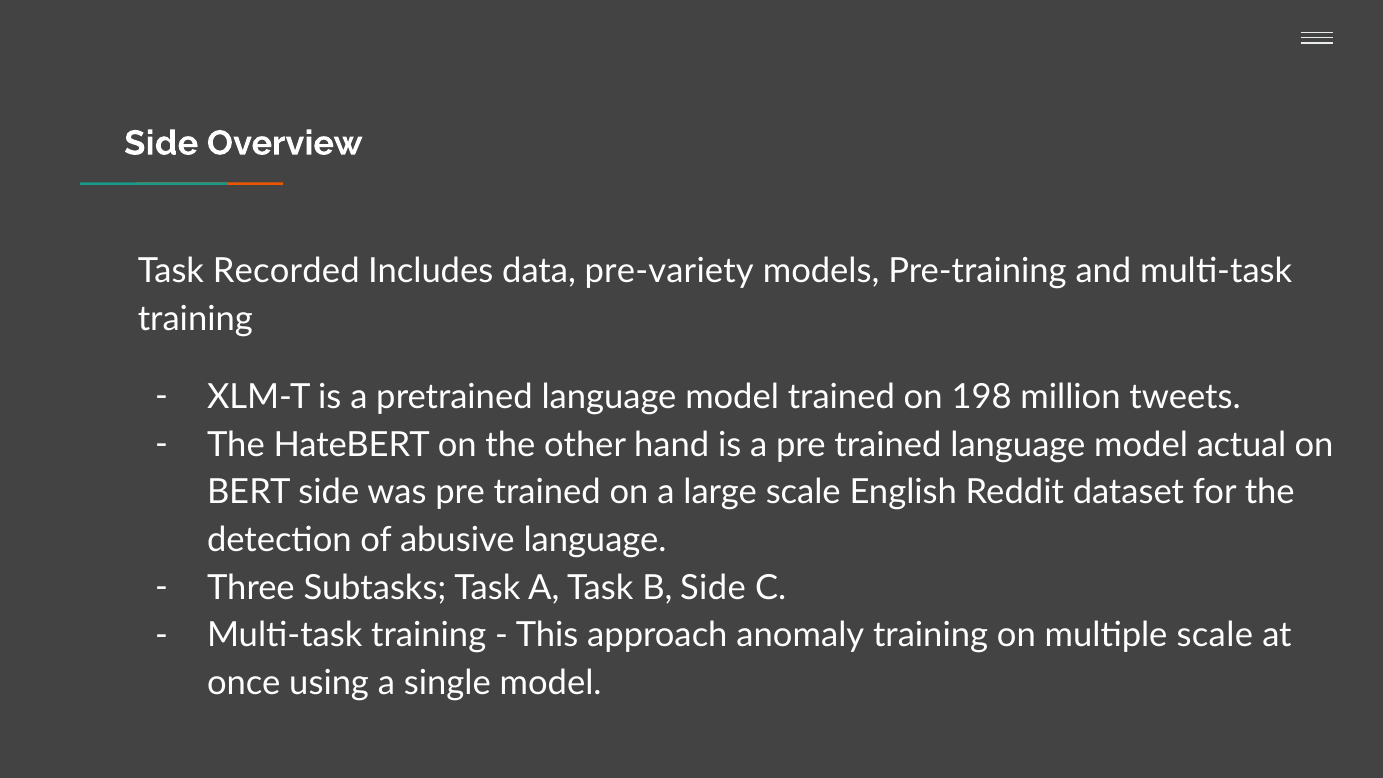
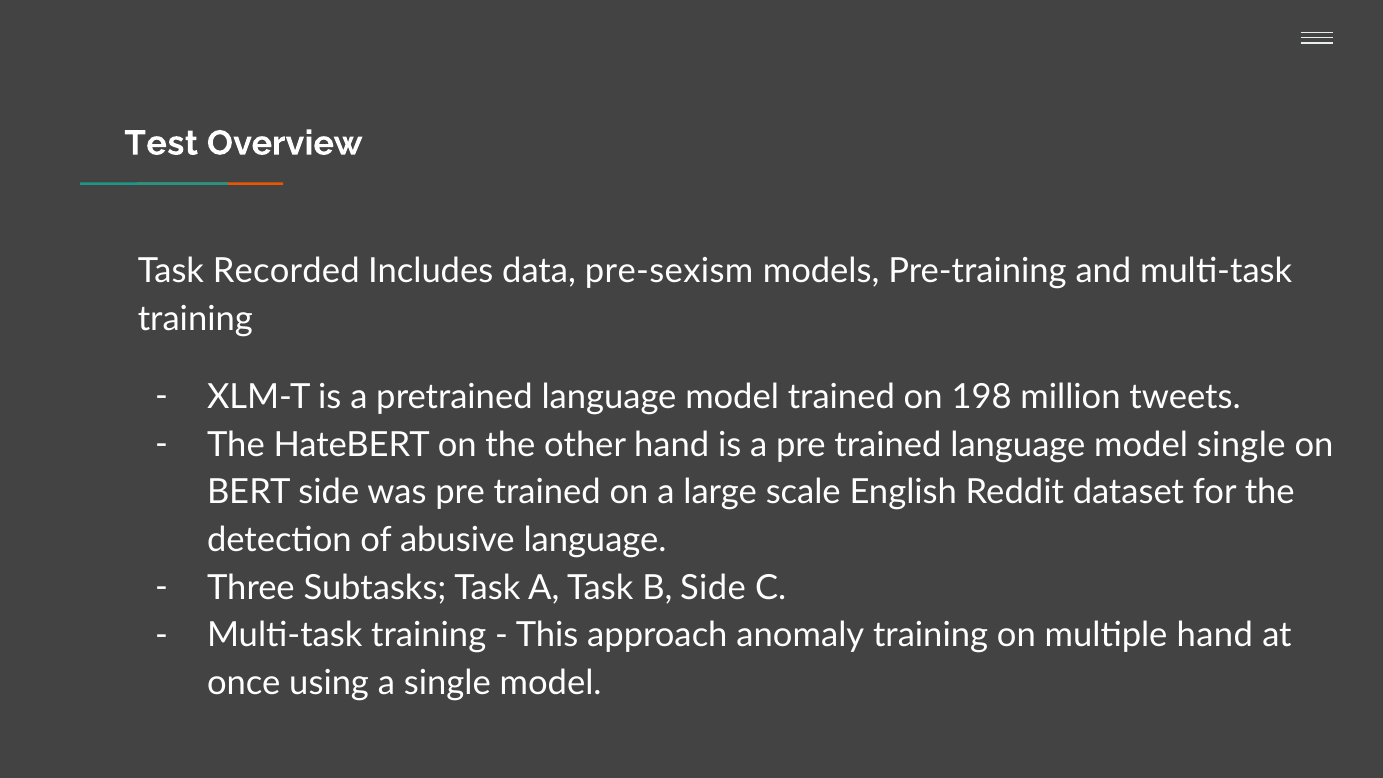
Side at (161, 143): Side -> Test
pre-variety: pre-variety -> pre-sexism
model actual: actual -> single
multiple scale: scale -> hand
